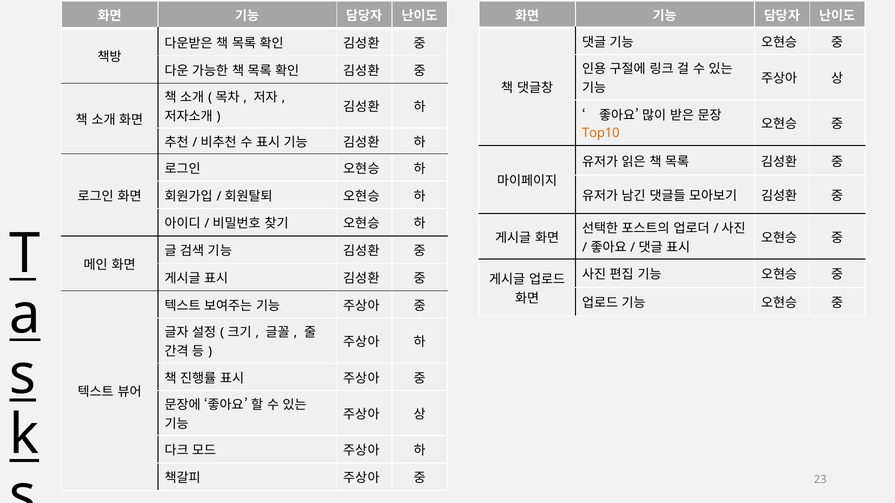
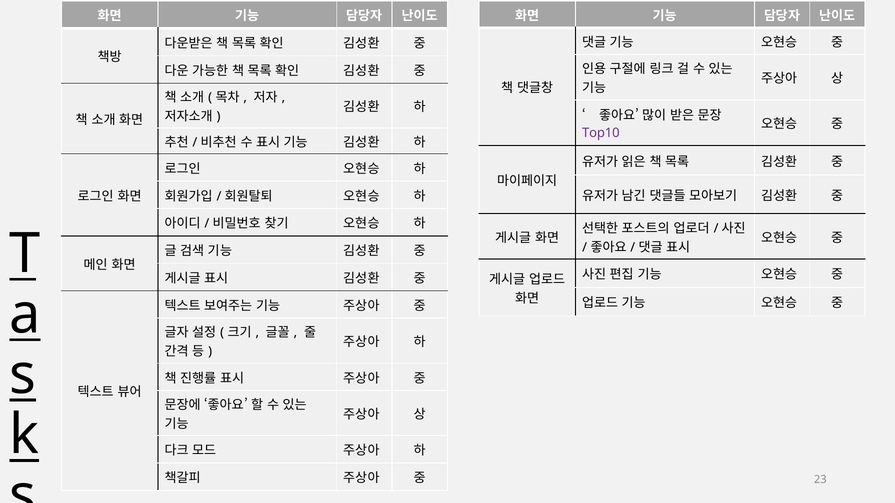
Top10 colour: orange -> purple
